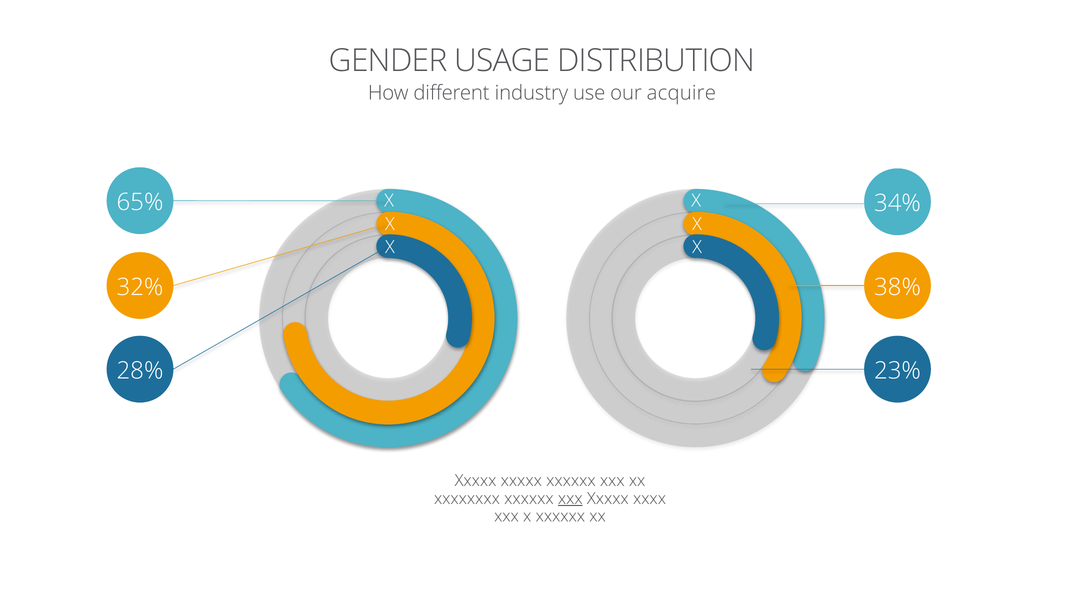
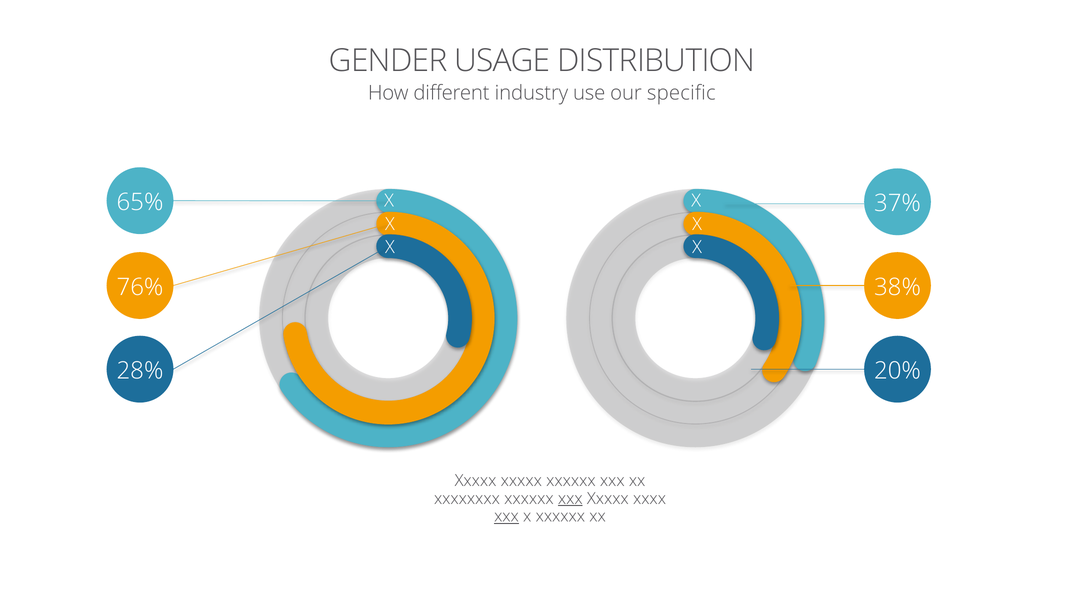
acquire: acquire -> specific
34%: 34% -> 37%
32%: 32% -> 76%
23%: 23% -> 20%
xxx at (506, 516) underline: none -> present
